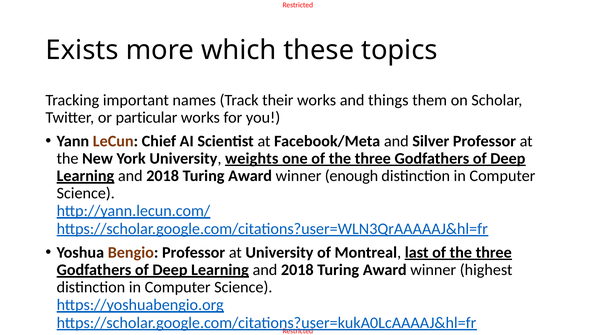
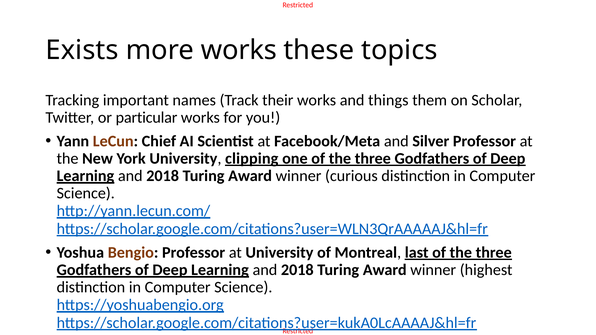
more which: which -> works
weights: weights -> clipping
enough: enough -> curious
